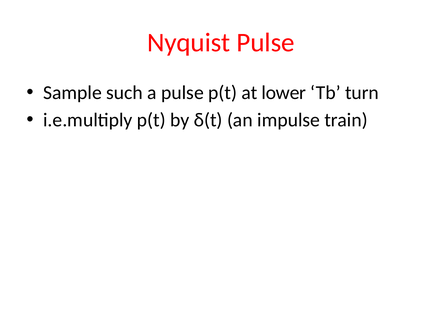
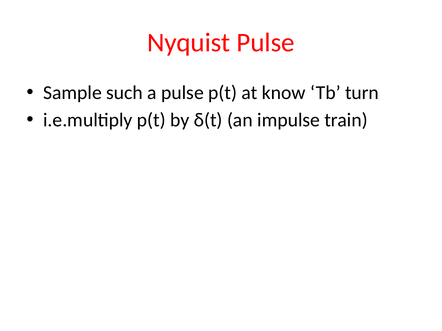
lower: lower -> know
